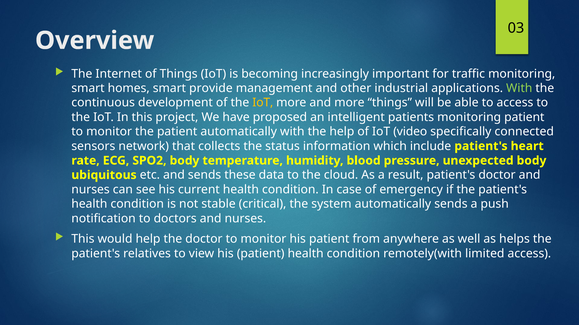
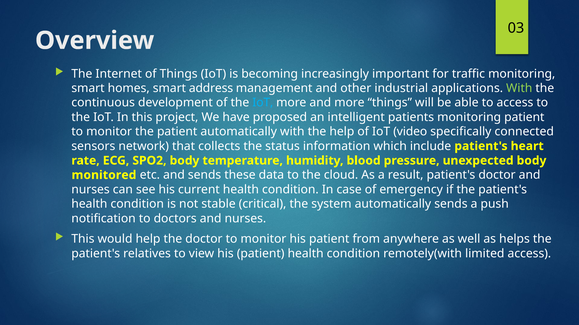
provide: provide -> address
IoT at (263, 103) colour: yellow -> light blue
ubiquitous: ubiquitous -> monitored
